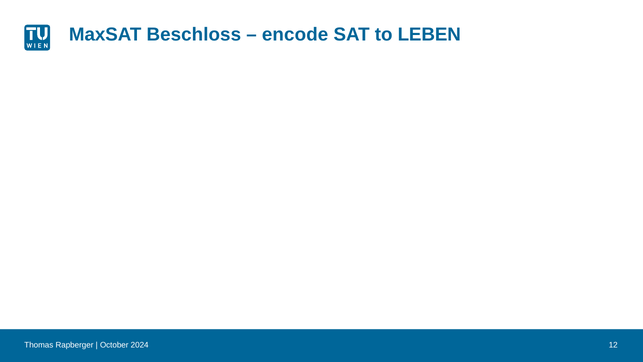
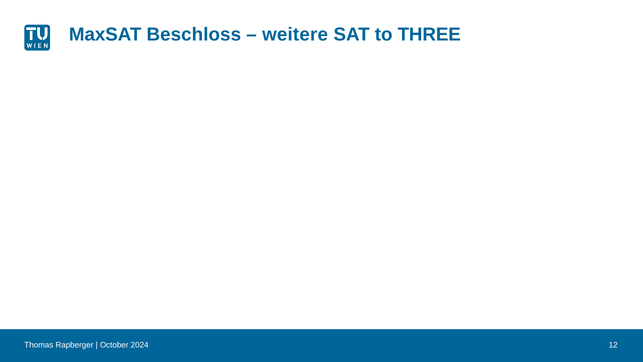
encode: encode -> weitere
LEBEN: LEBEN -> THREE
